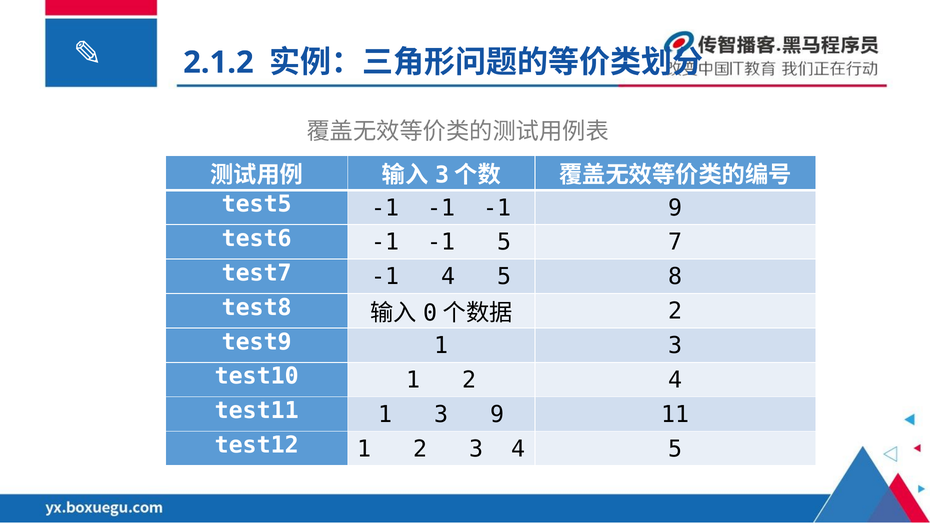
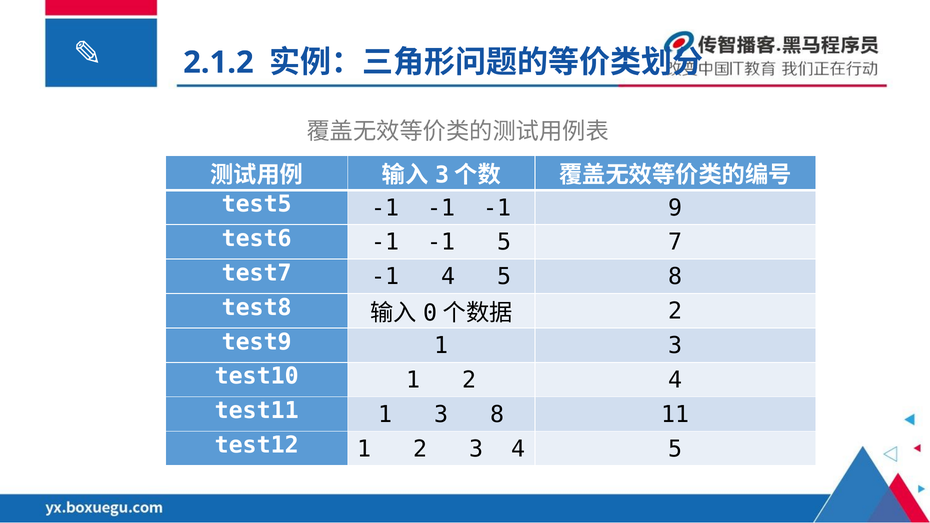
3 9: 9 -> 8
